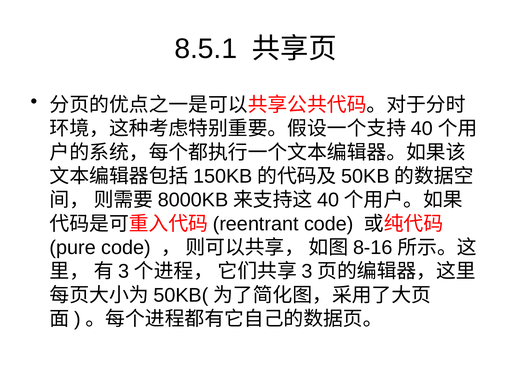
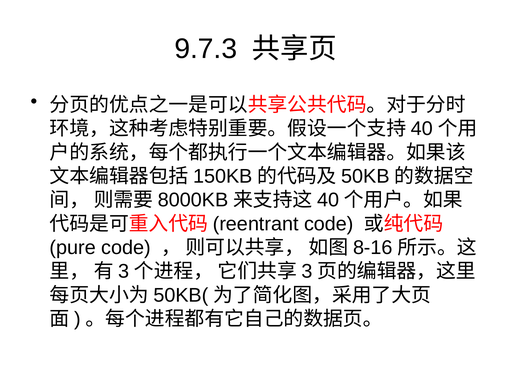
8.5.1: 8.5.1 -> 9.7.3
